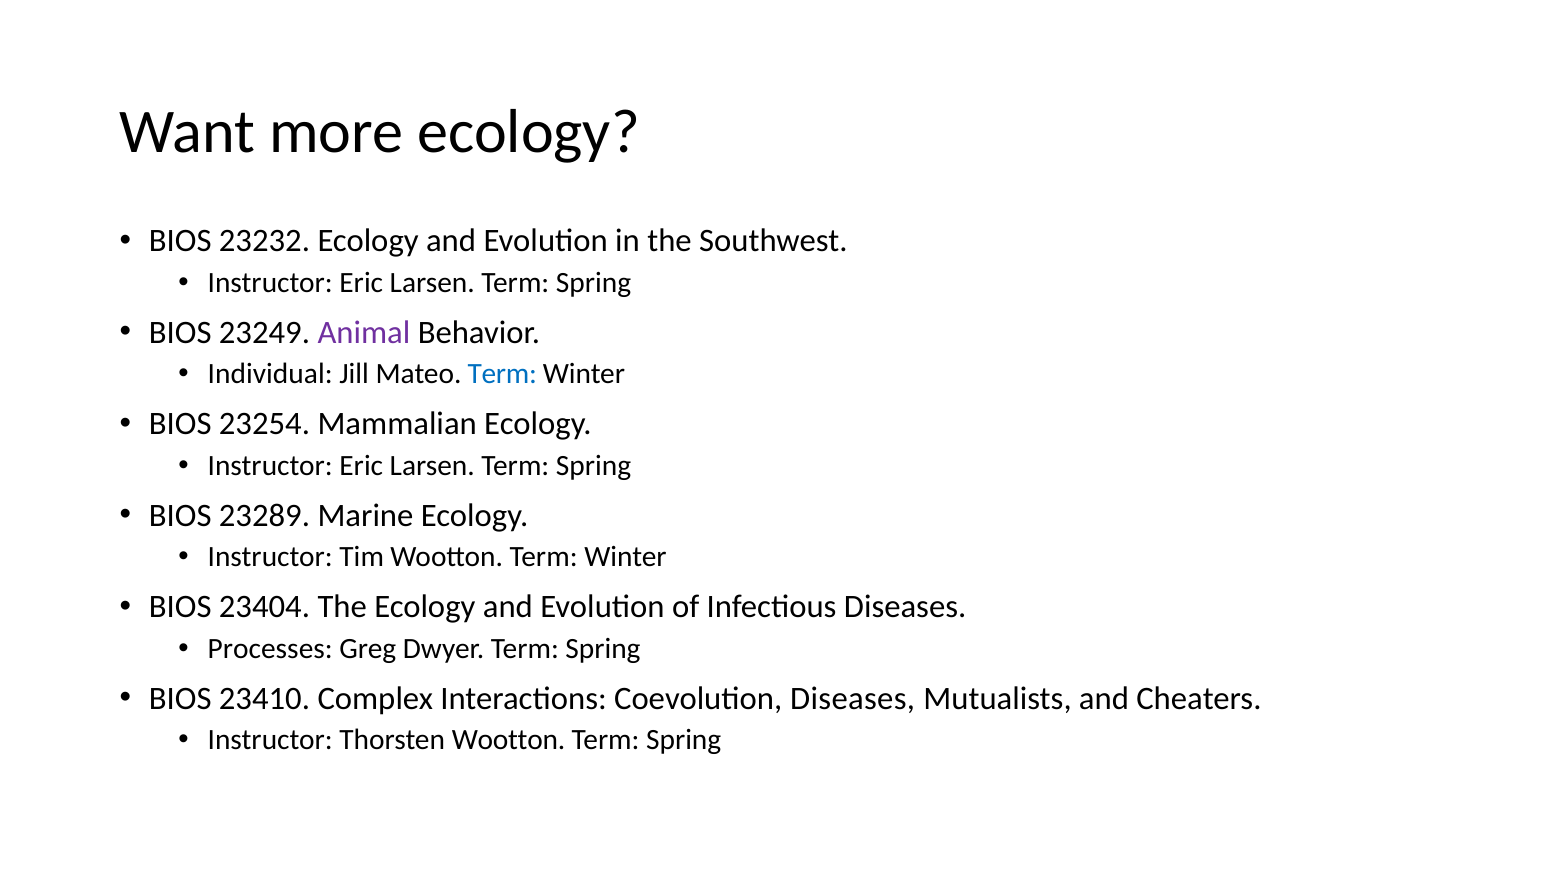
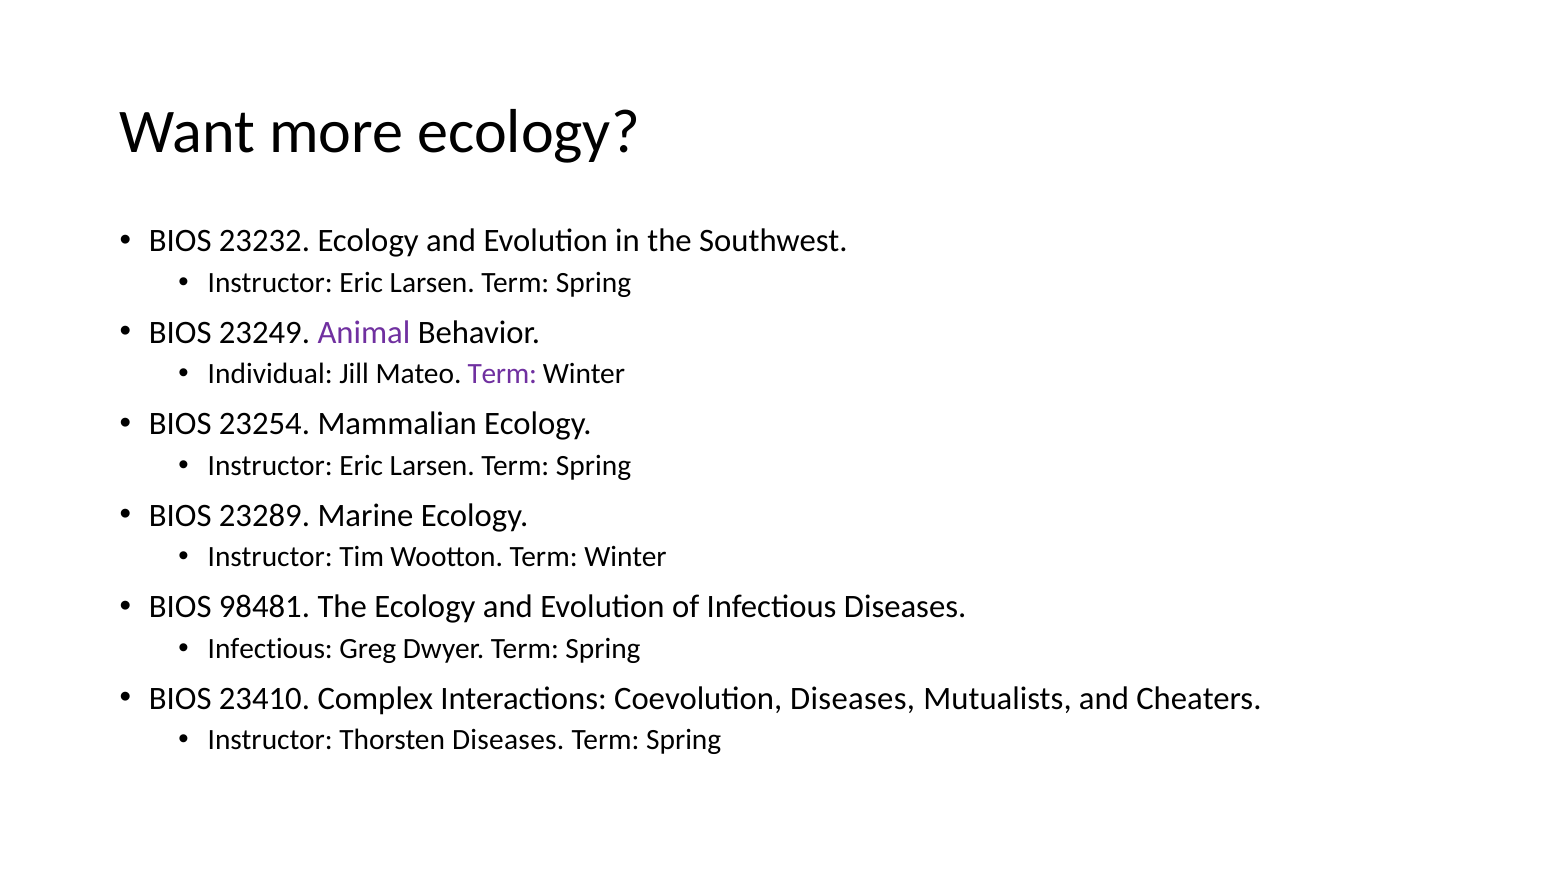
Term at (502, 374) colour: blue -> purple
23404: 23404 -> 98481
Processes at (270, 649): Processes -> Infectious
Thorsten Wootton: Wootton -> Diseases
